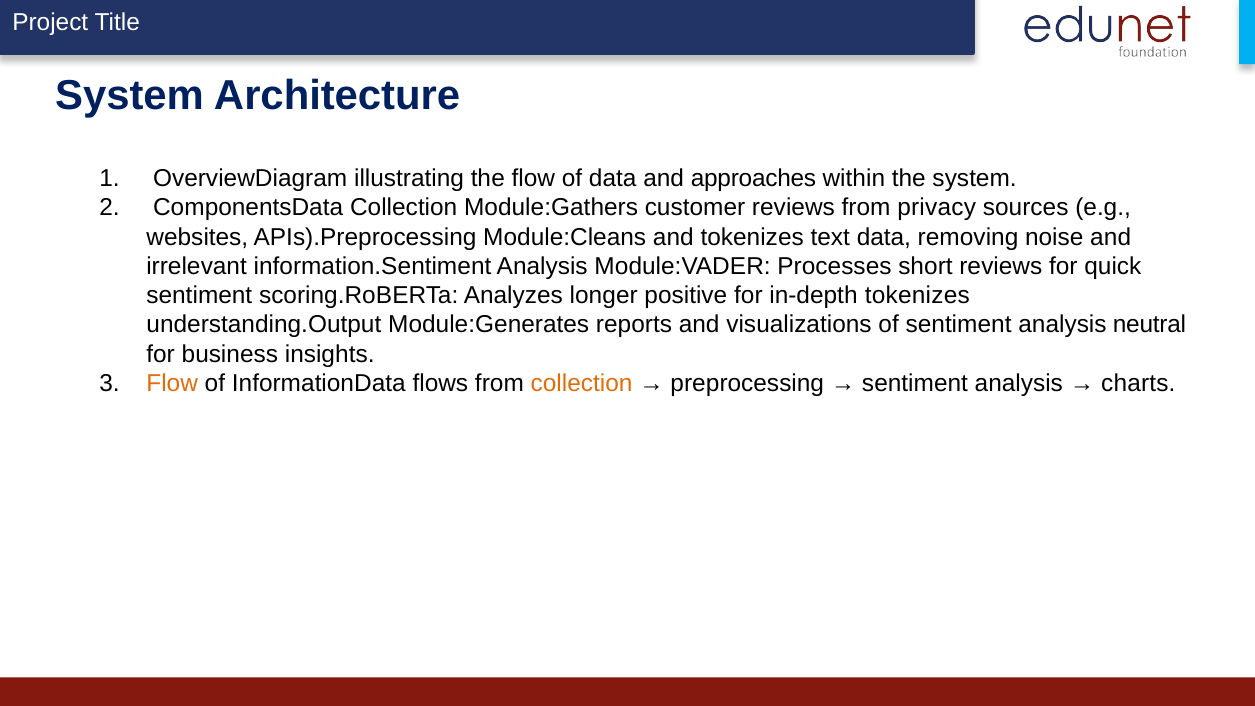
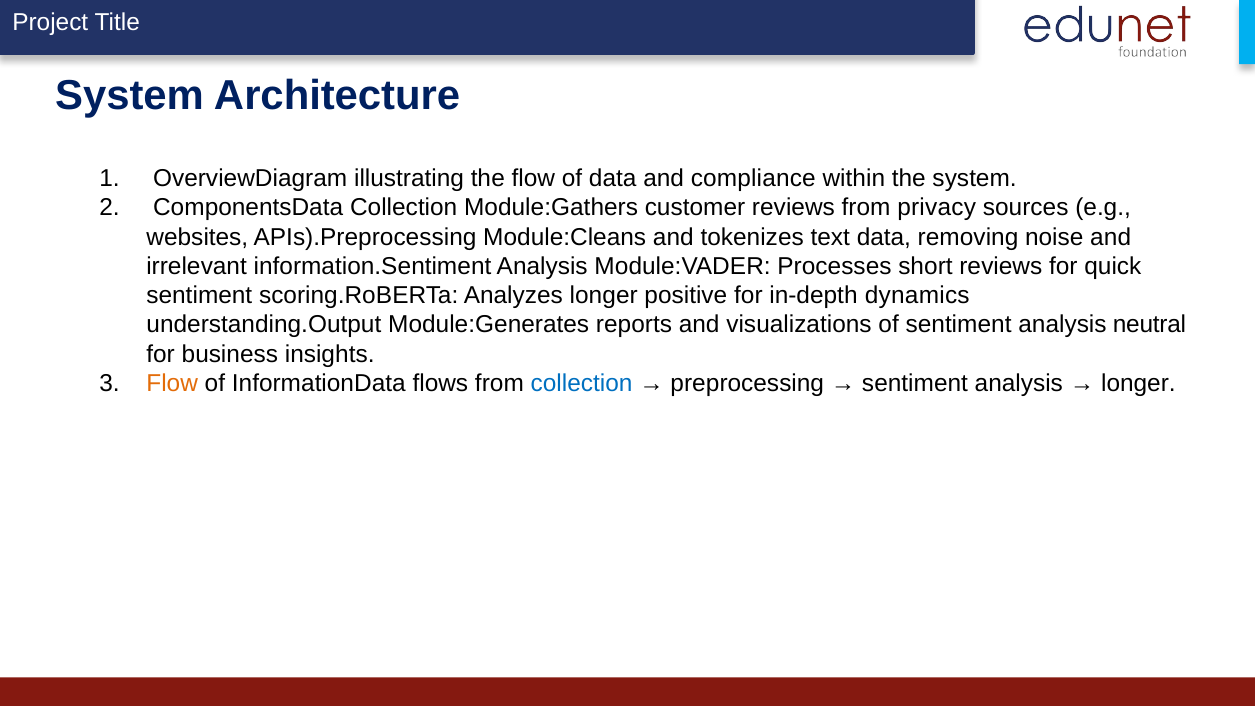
approaches: approaches -> compliance
in-depth tokenizes: tokenizes -> dynamics
collection at (582, 383) colour: orange -> blue
charts at (1138, 383): charts -> longer
